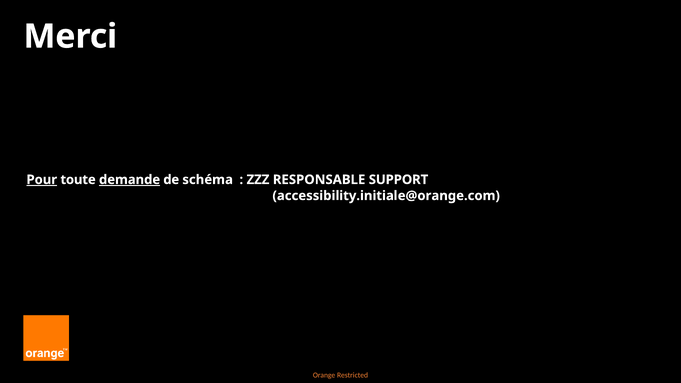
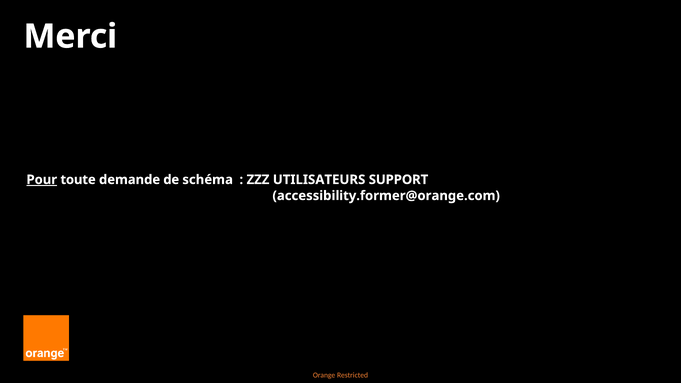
demande underline: present -> none
RESPONSABLE: RESPONSABLE -> UTILISATEURS
accessibility.initiale@orange.com: accessibility.initiale@orange.com -> accessibility.former@orange.com
